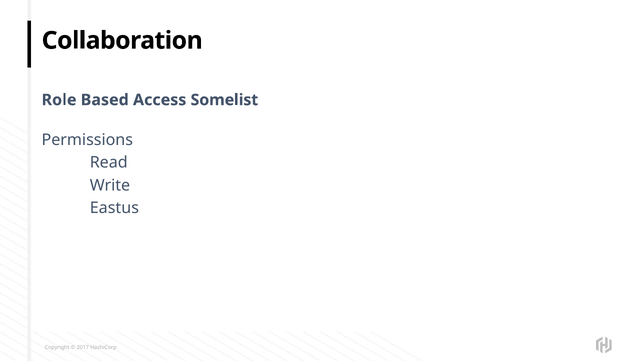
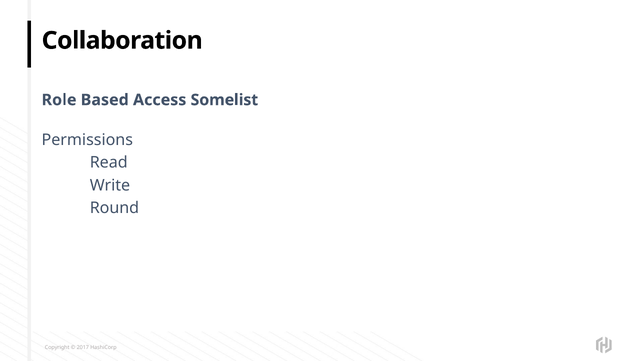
Eastus: Eastus -> Round
